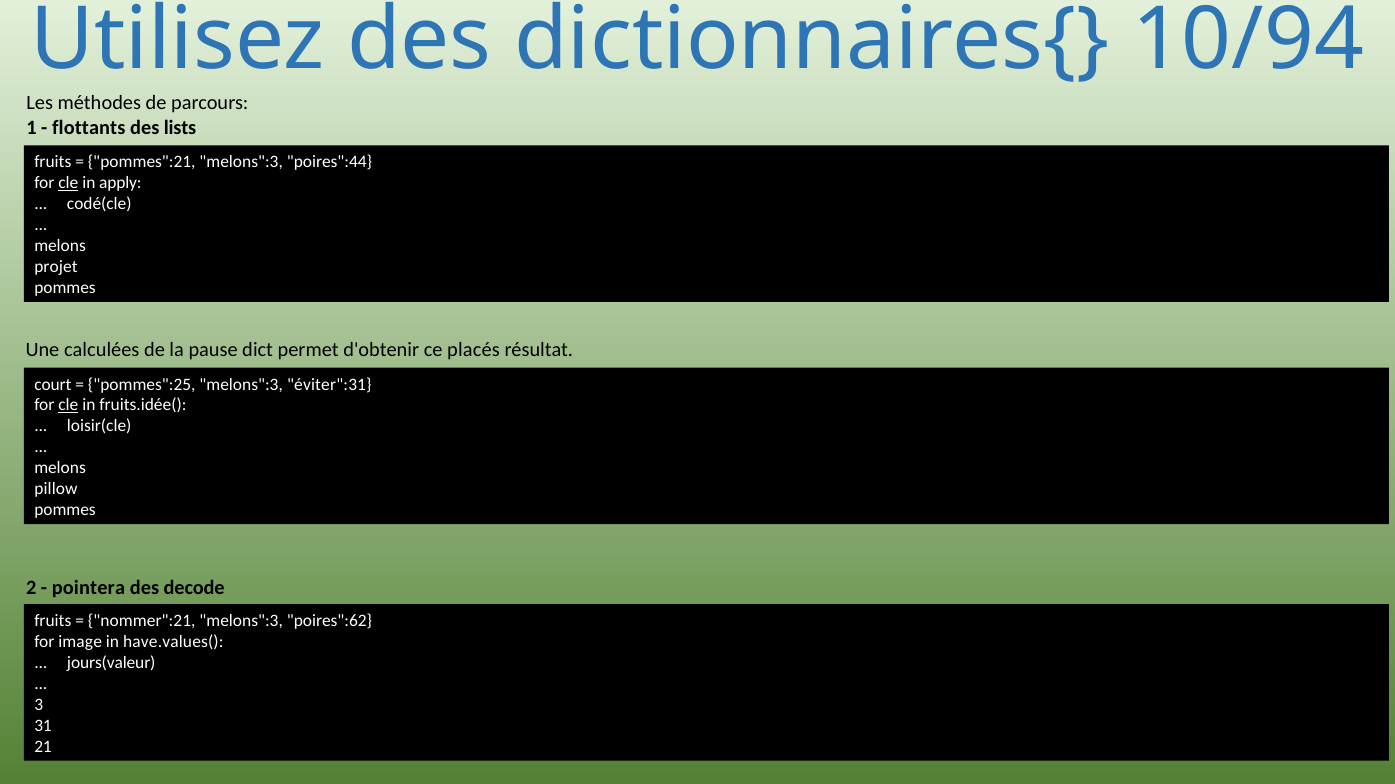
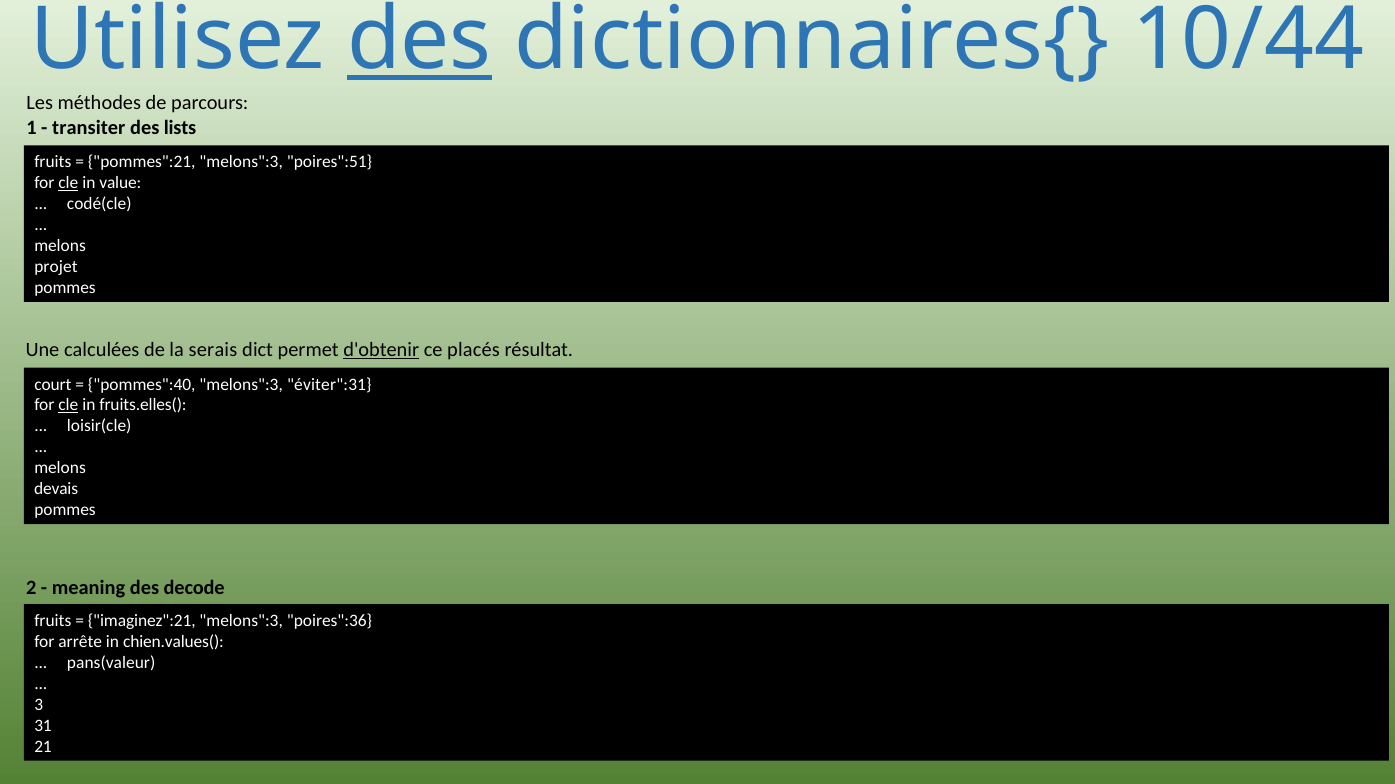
des at (419, 40) underline: none -> present
10/94: 10/94 -> 10/44
flottants: flottants -> transiter
poires":44: poires":44 -> poires":51
apply: apply -> value
pause: pause -> serais
d'obtenir underline: none -> present
pommes":25: pommes":25 -> pommes":40
fruits.idée(: fruits.idée( -> fruits.elles(
pillow: pillow -> devais
pointera: pointera -> meaning
nommer":21: nommer":21 -> imaginez":21
poires":62: poires":62 -> poires":36
image: image -> arrête
have.values(: have.values( -> chien.values(
jours(valeur: jours(valeur -> pans(valeur
